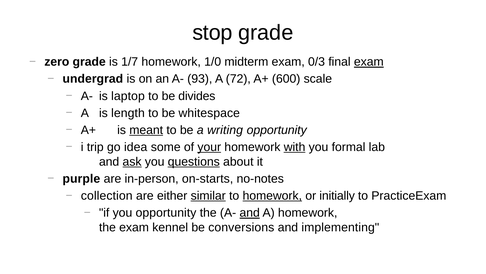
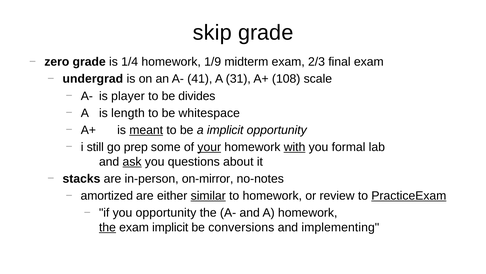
stop: stop -> skip
1/7: 1/7 -> 1/4
1/0: 1/0 -> 1/9
0/3: 0/3 -> 2/3
exam at (369, 62) underline: present -> none
93: 93 -> 41
72: 72 -> 31
600: 600 -> 108
laptop: laptop -> player
a writing: writing -> implicit
trip: trip -> still
idea: idea -> prep
questions underline: present -> none
purple: purple -> stacks
on-starts: on-starts -> on-mirror
collection: collection -> amortized
homework at (272, 195) underline: present -> none
initially: initially -> review
PracticeExam underline: none -> present
and at (250, 212) underline: present -> none
the at (107, 227) underline: none -> present
exam kennel: kennel -> implicit
